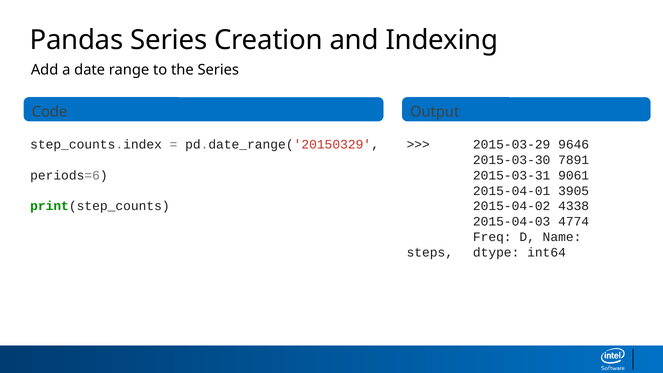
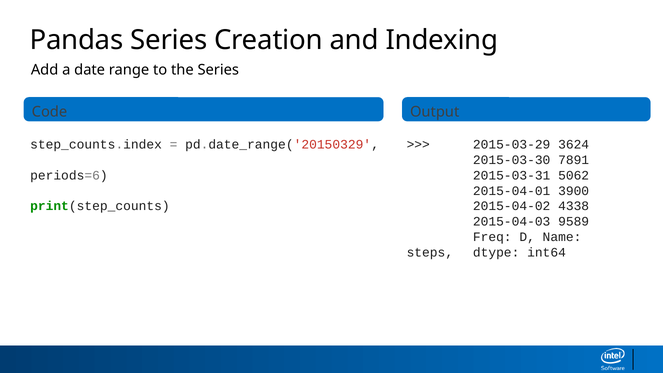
9646: 9646 -> 3624
9061: 9061 -> 5062
3905: 3905 -> 3900
4774: 4774 -> 9589
